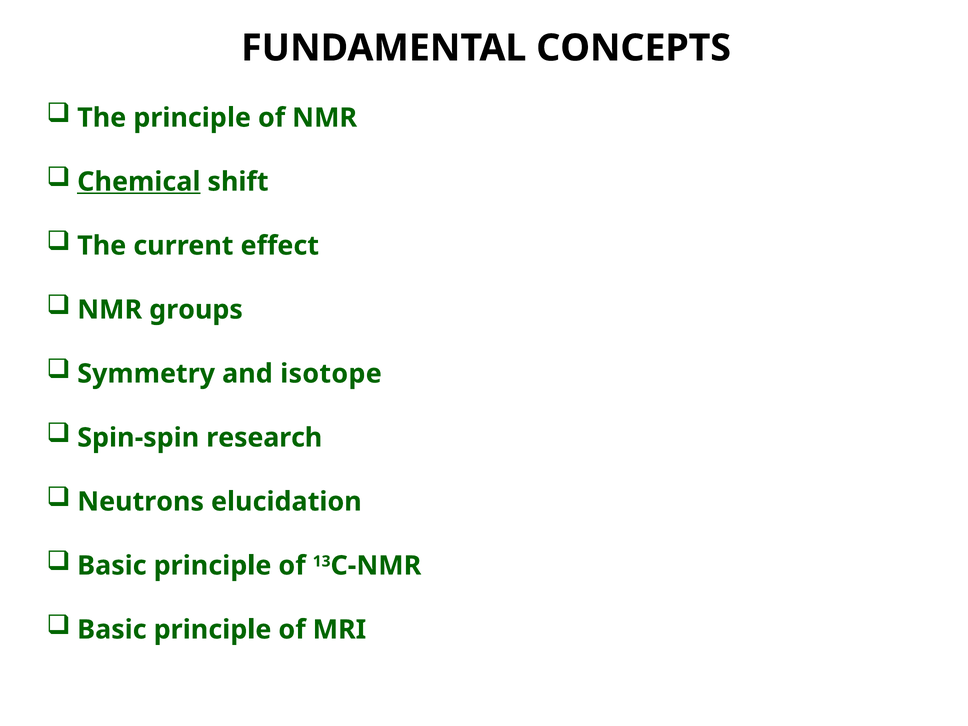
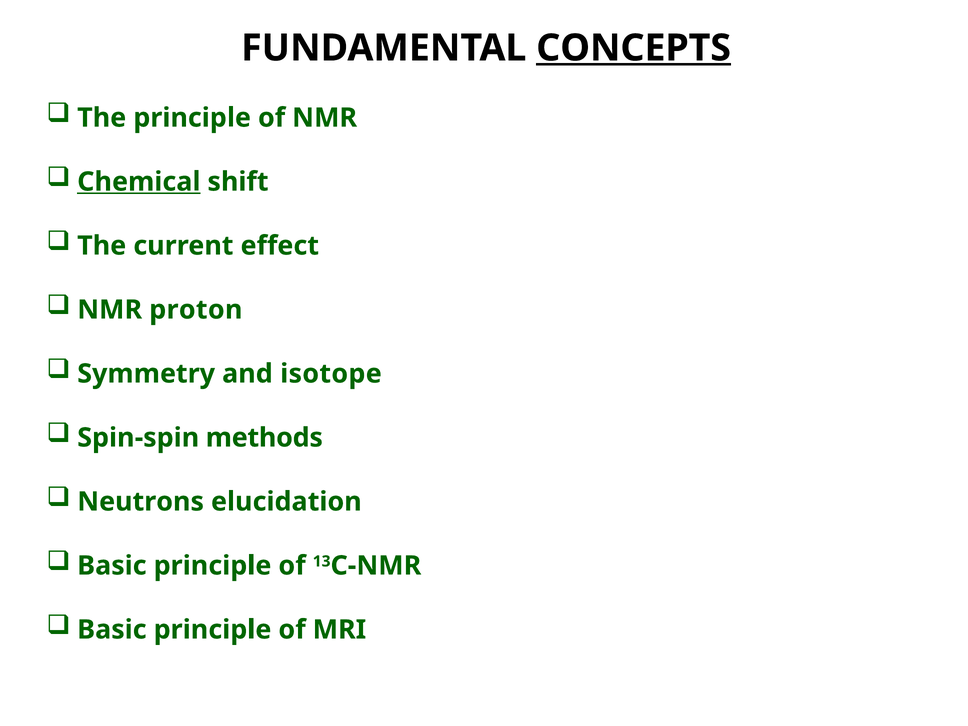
CONCEPTS underline: none -> present
groups: groups -> proton
research: research -> methods
